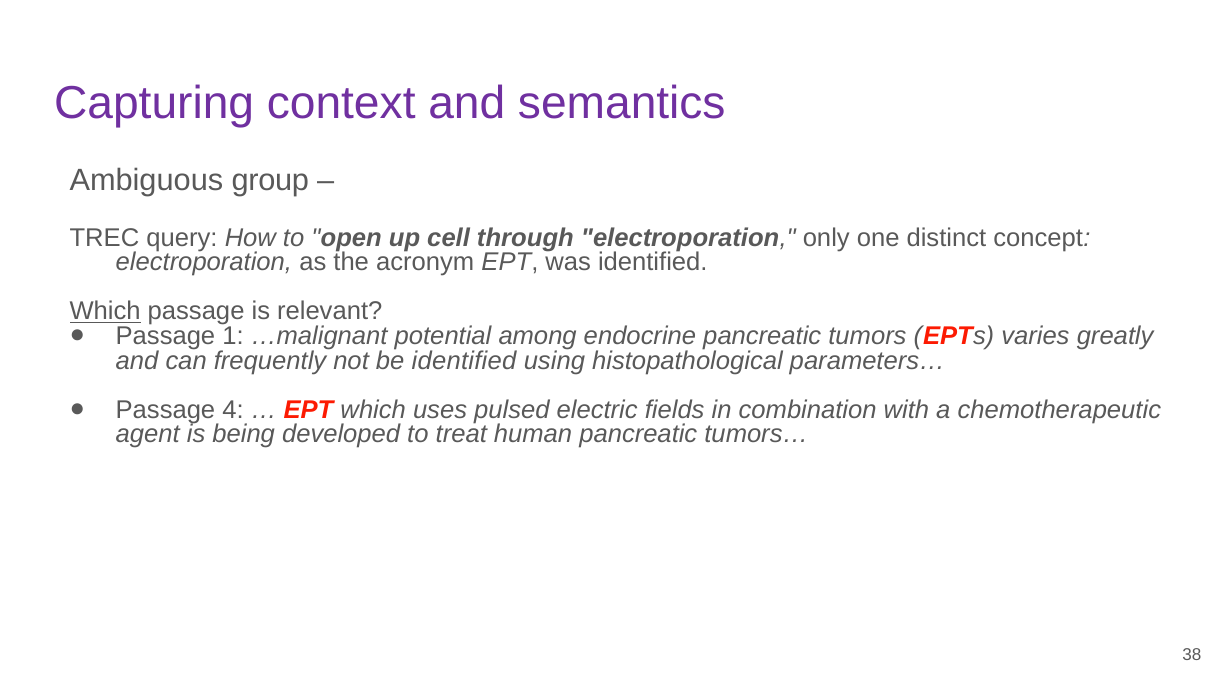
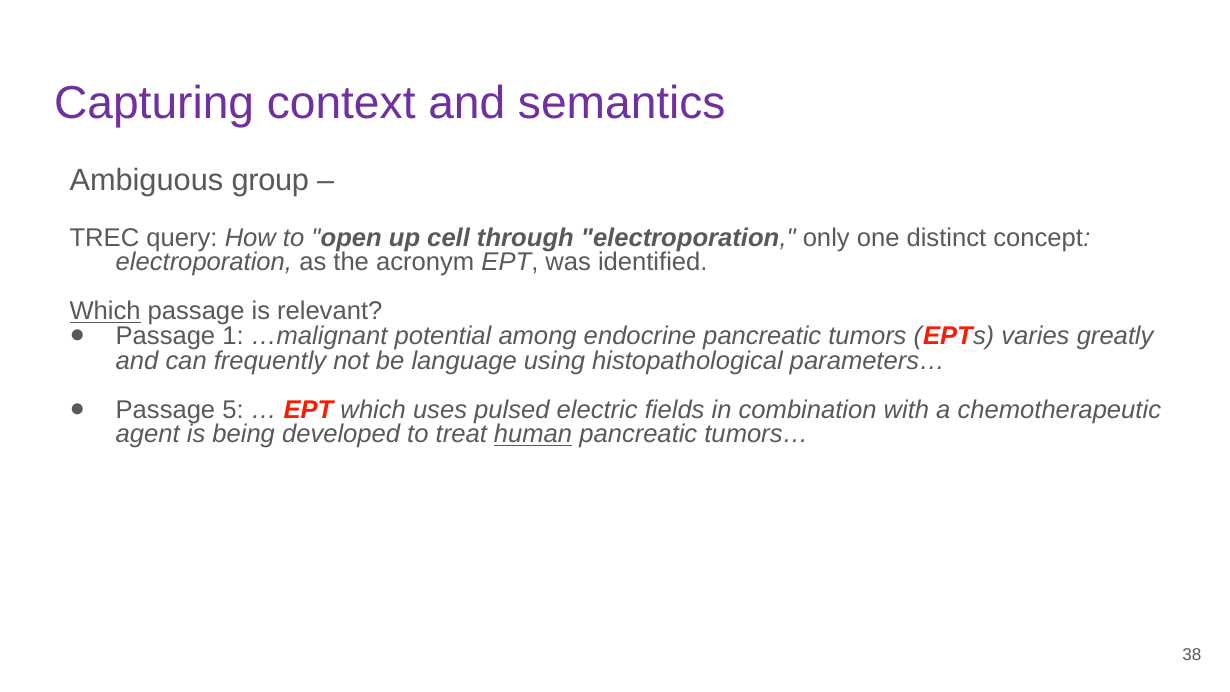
be identified: identified -> language
4: 4 -> 5
human underline: none -> present
